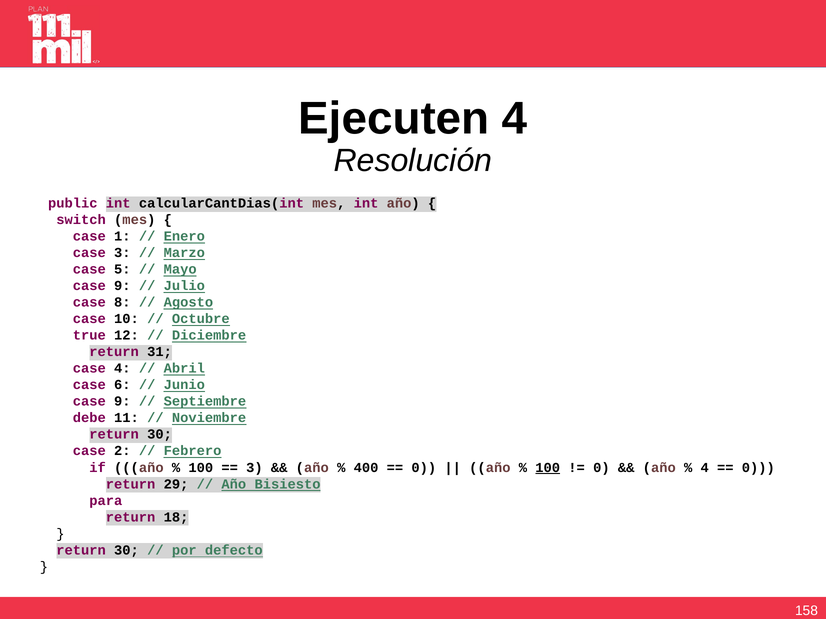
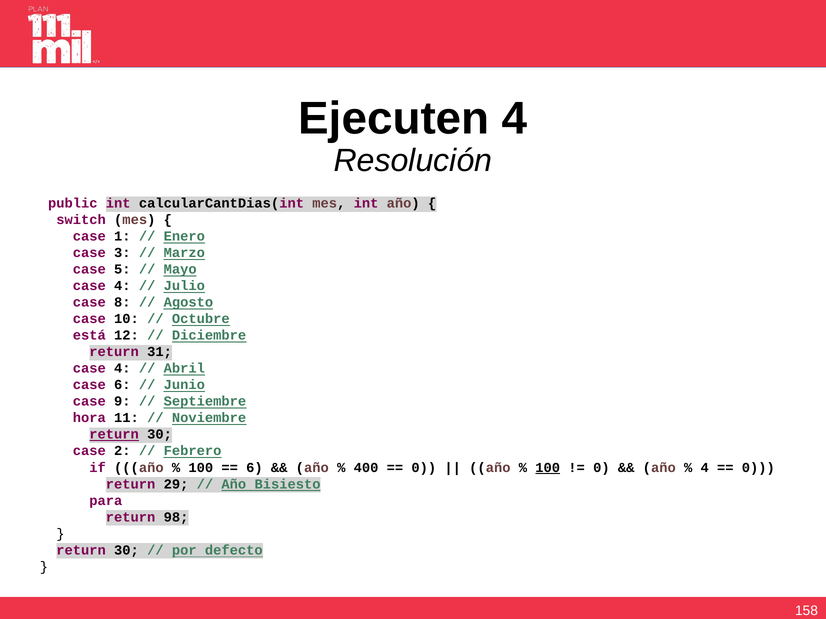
9 at (122, 286): 9 -> 4
true: true -> está
debe: debe -> hora
return at (114, 435) underline: none -> present
3 at (254, 468): 3 -> 6
18: 18 -> 98
